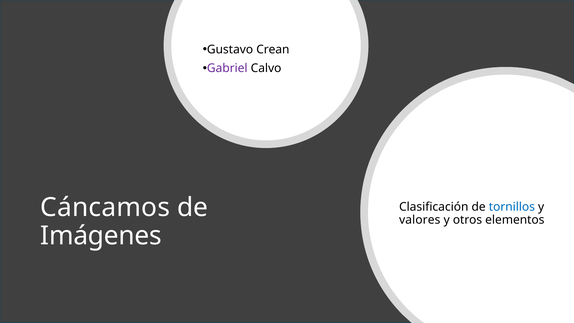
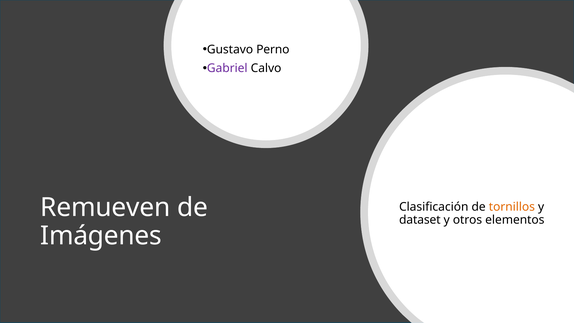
Crean: Crean -> Perno
Cáncamos: Cáncamos -> Remueven
tornillos colour: blue -> orange
valores: valores -> dataset
